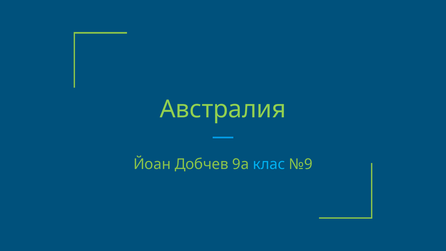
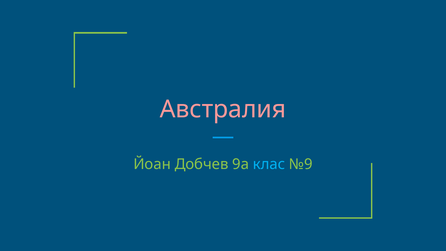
Австралия colour: light green -> pink
